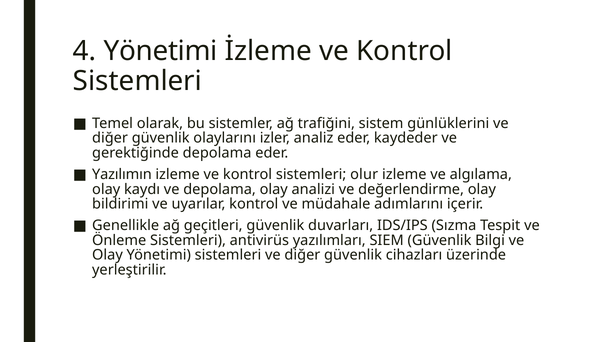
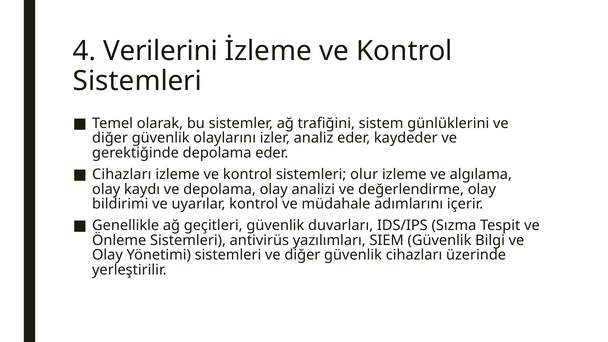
4 Yönetimi: Yönetimi -> Verilerini
Yazılımın at (122, 174): Yazılımın -> Cihazları
